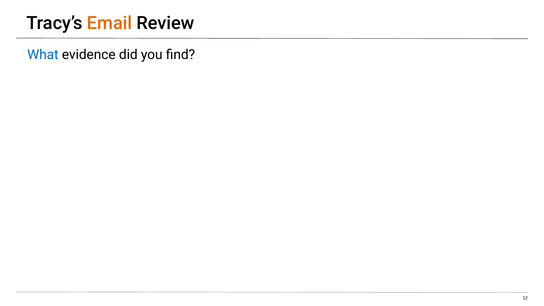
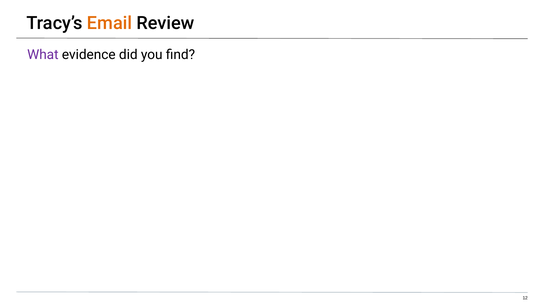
What colour: blue -> purple
